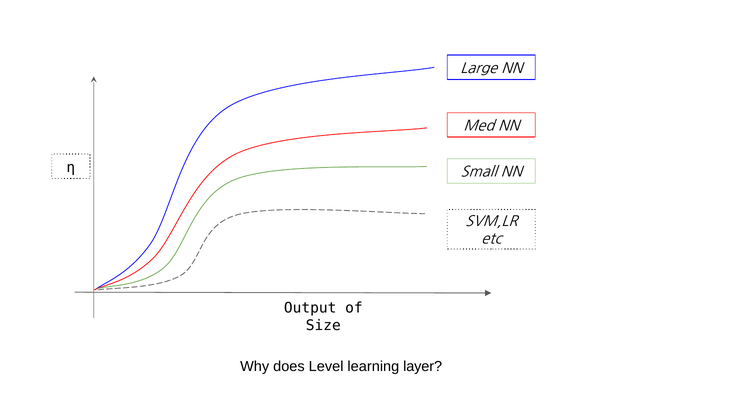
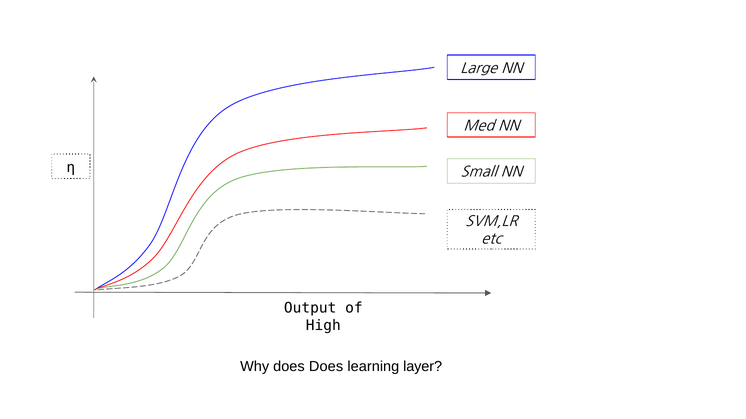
Size: Size -> High
does Level: Level -> Does
